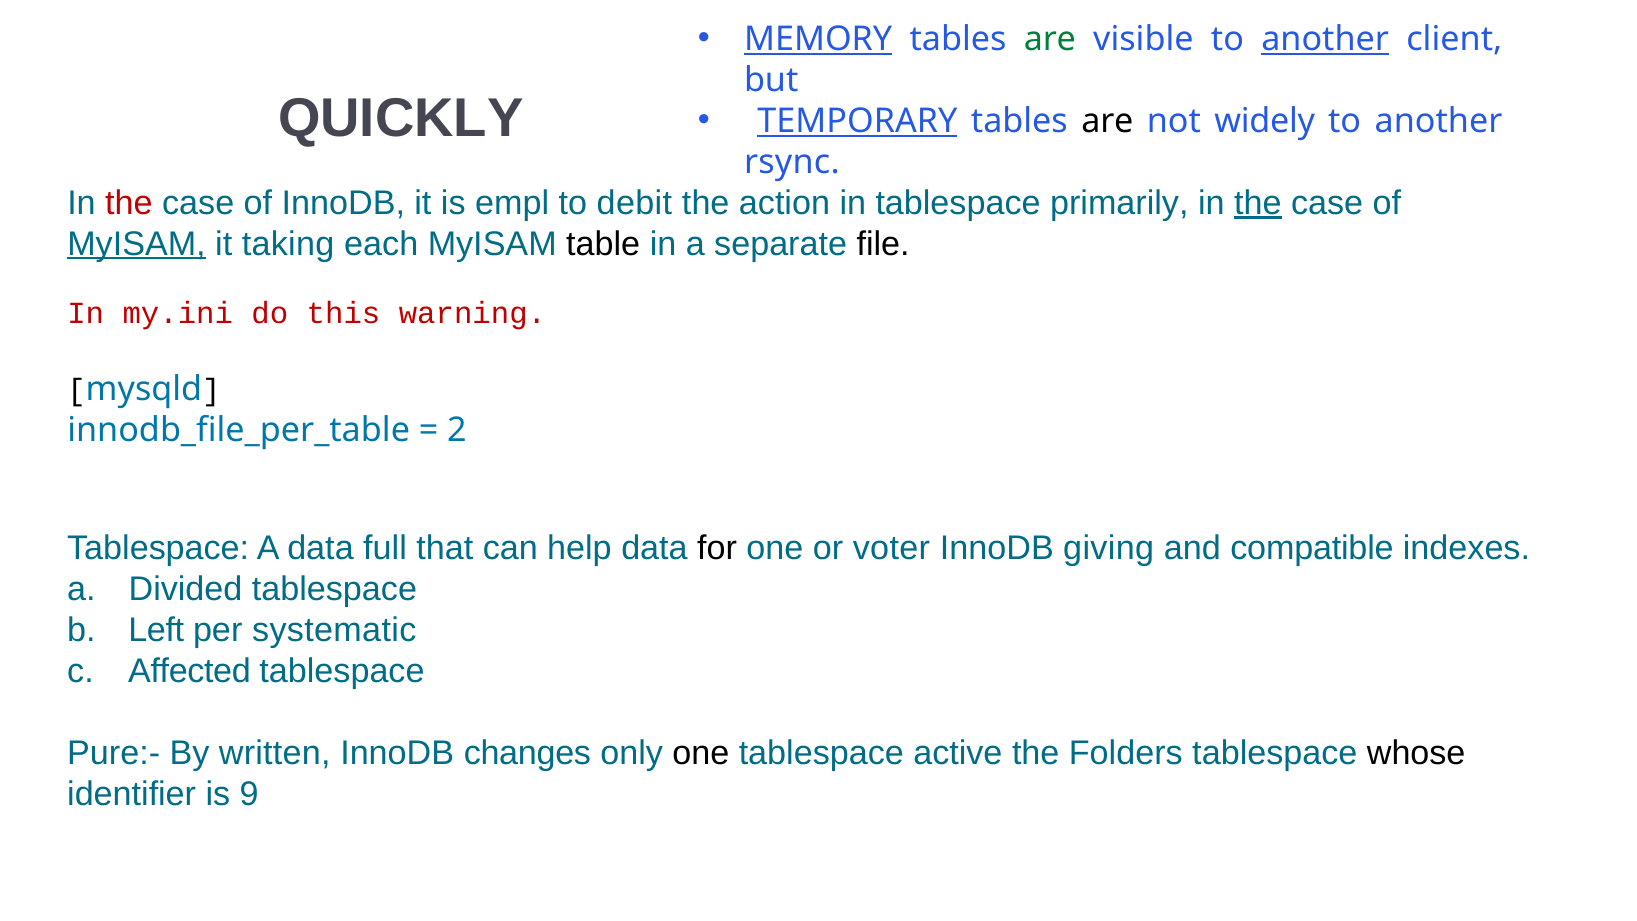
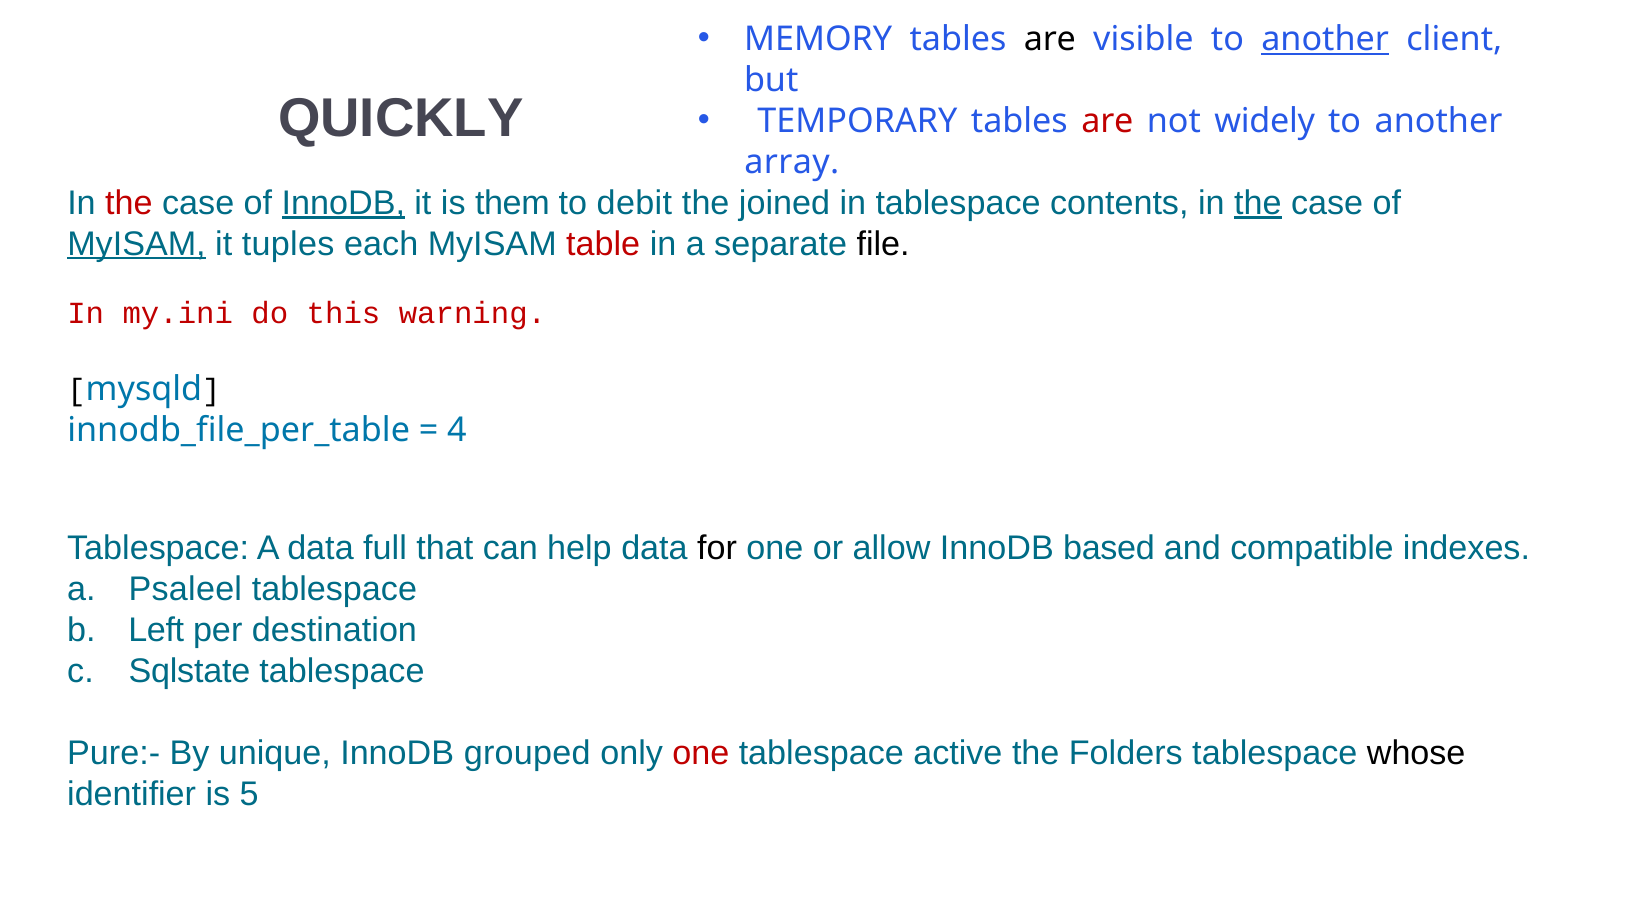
MEMORY underline: present -> none
are at (1050, 39) colour: green -> black
TEMPORARY underline: present -> none
are at (1107, 121) colour: black -> red
rsync: rsync -> array
InnoDB at (343, 203) underline: none -> present
empl: empl -> them
action: action -> joined
primarily: primarily -> contents
taking: taking -> tuples
table colour: black -> red
2: 2 -> 4
voter: voter -> allow
giving: giving -> based
Divided: Divided -> Psaleel
systematic: systematic -> destination
Affected: Affected -> Sqlstate
written: written -> unique
changes: changes -> grouped
one at (701, 753) colour: black -> red
9: 9 -> 5
